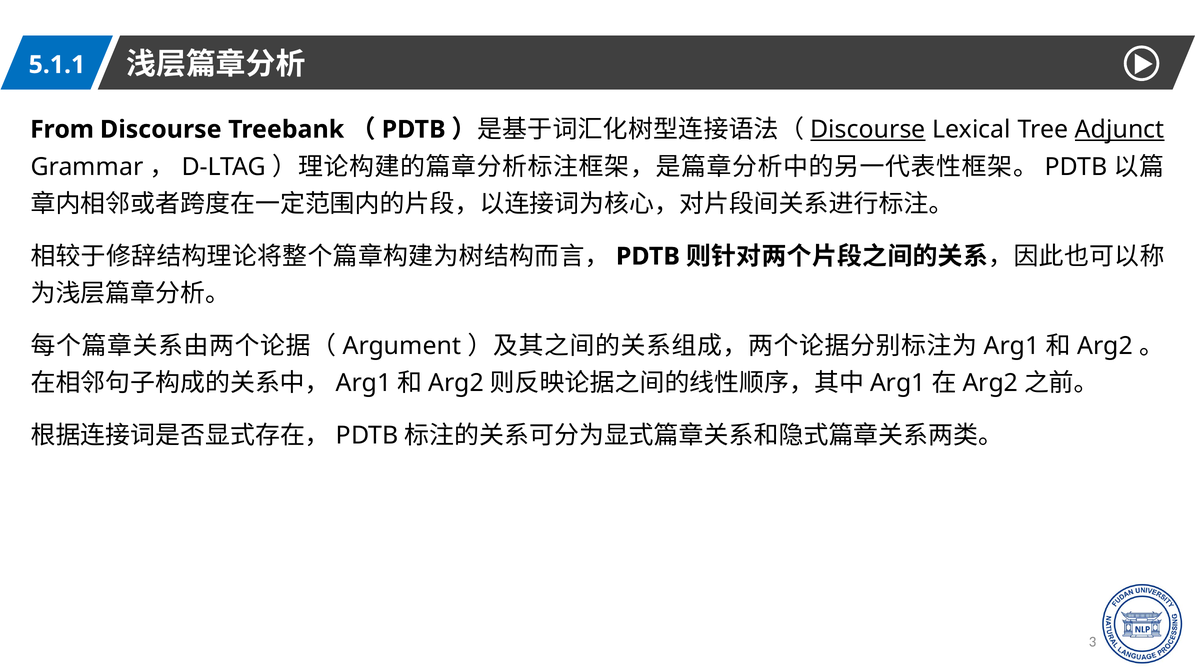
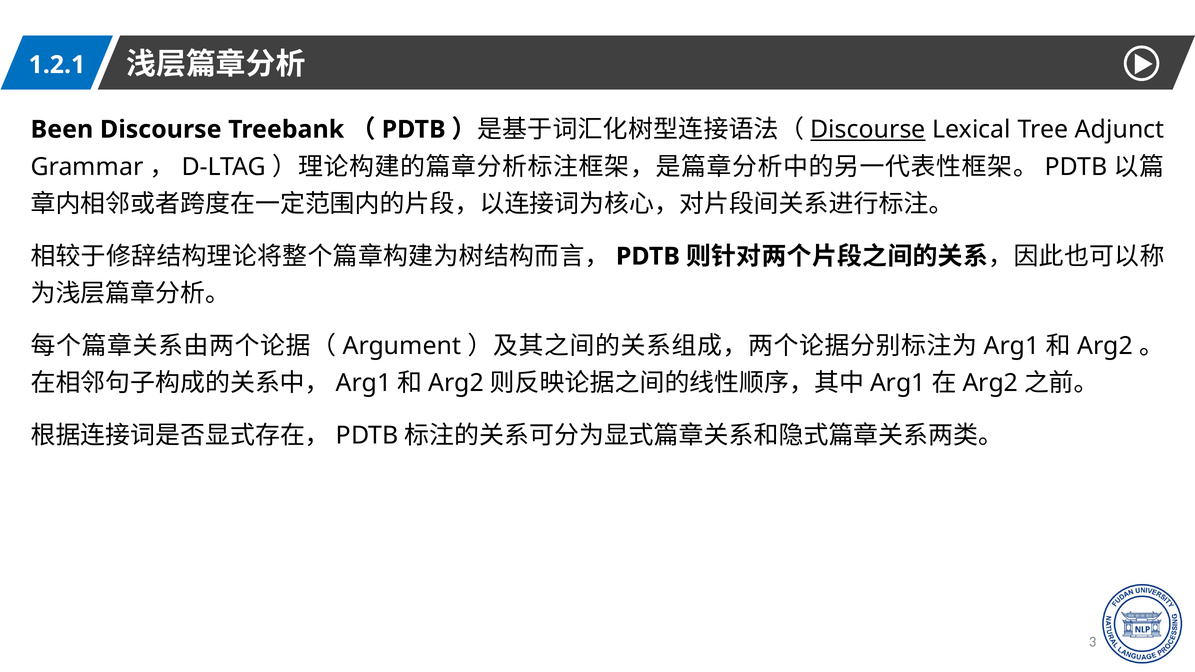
5.1.1: 5.1.1 -> 1.2.1
From: From -> Been
Adjunct underline: present -> none
